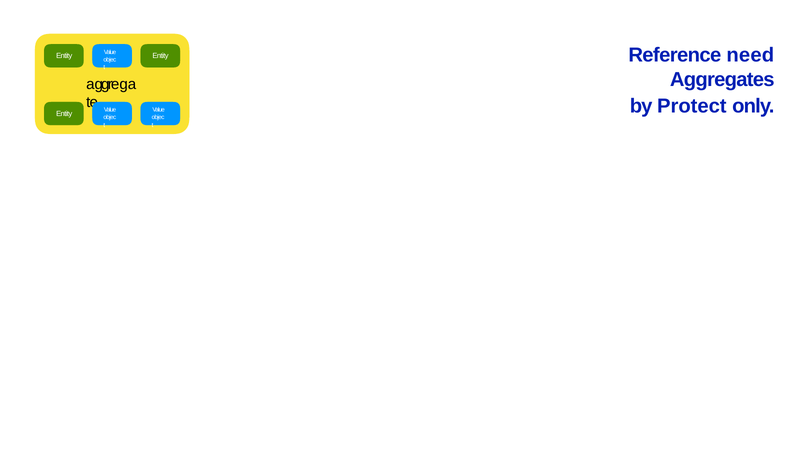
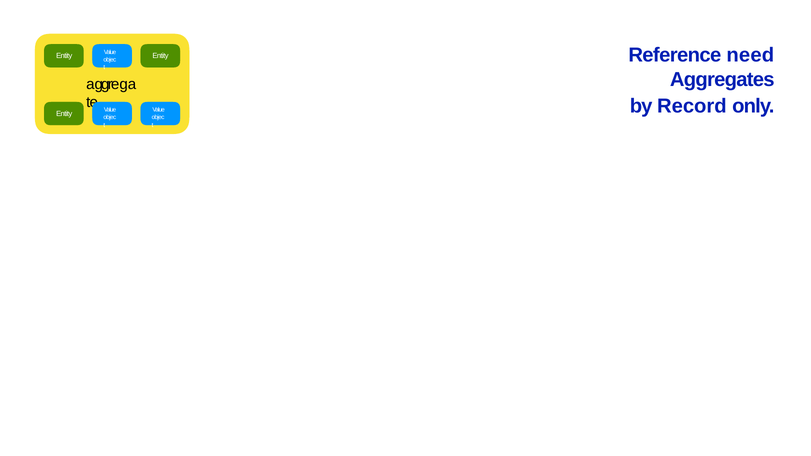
Protect: Protect -> Record
